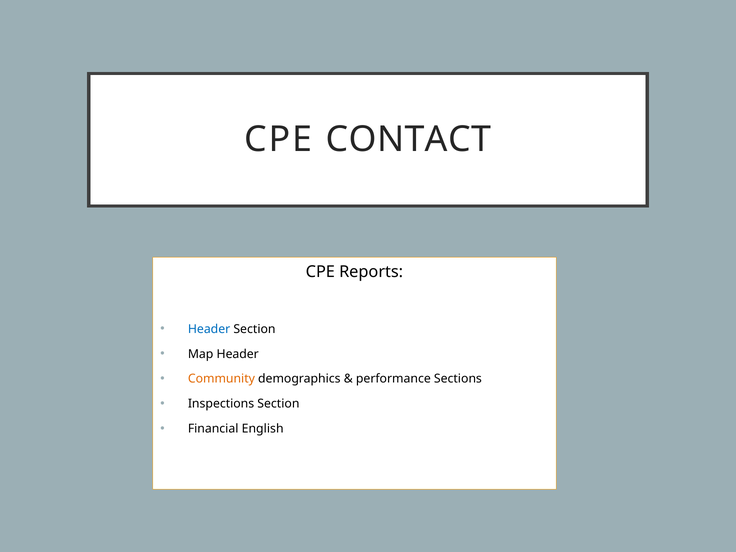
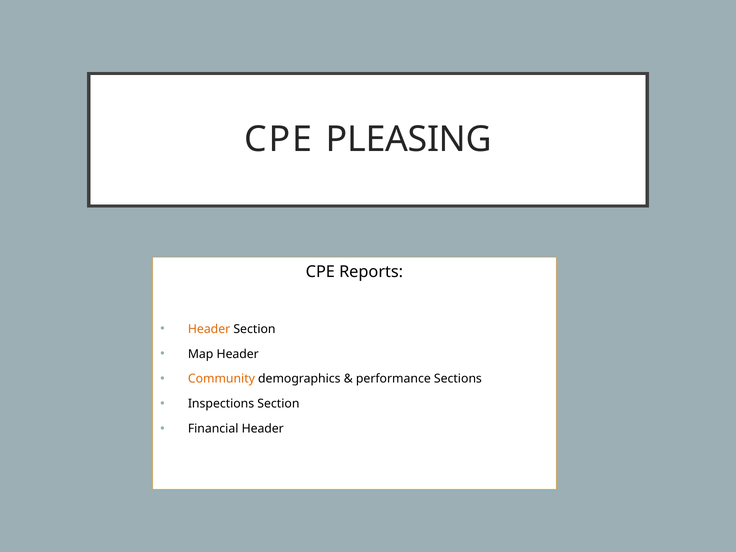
CONTACT: CONTACT -> PLEASING
Header at (209, 329) colour: blue -> orange
Financial English: English -> Header
